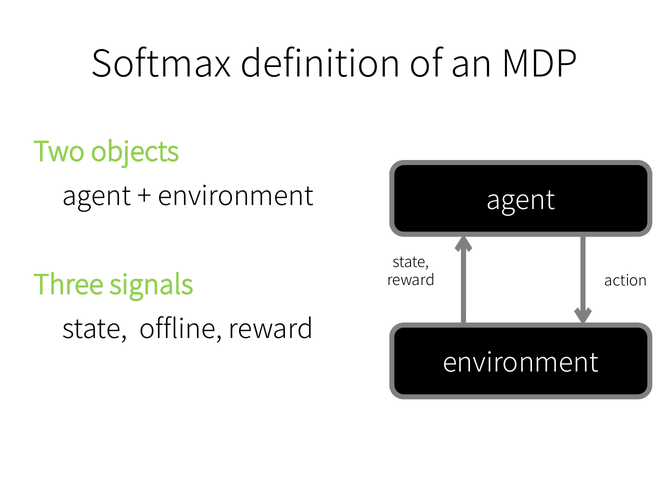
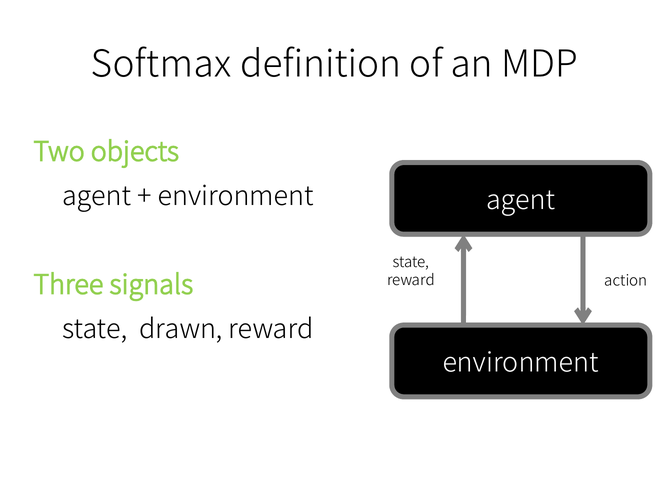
offline: offline -> drawn
